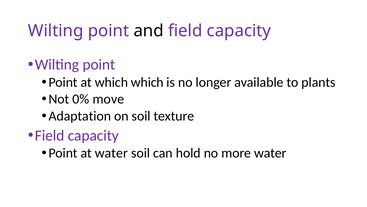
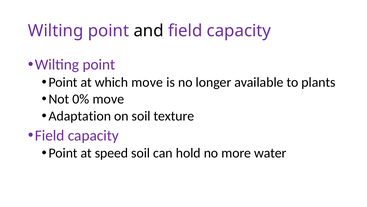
which which: which -> move
at water: water -> speed
